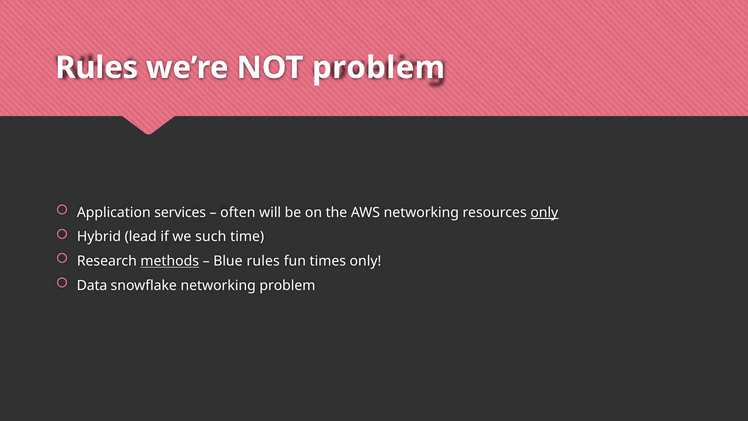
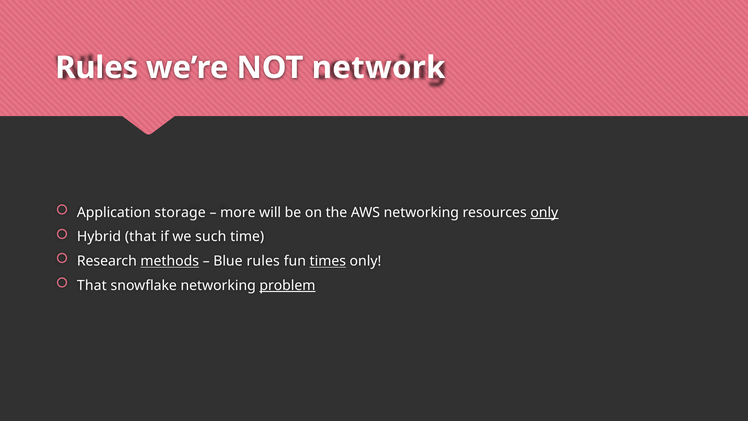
NOT problem: problem -> network
services: services -> storage
often: often -> more
Hybrid lead: lead -> that
times underline: none -> present
Data at (92, 285): Data -> That
problem at (287, 285) underline: none -> present
